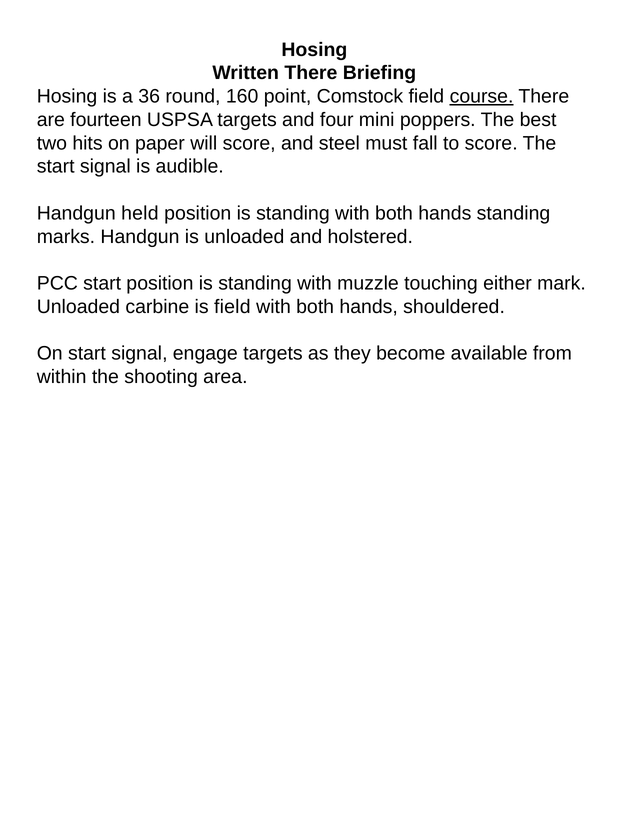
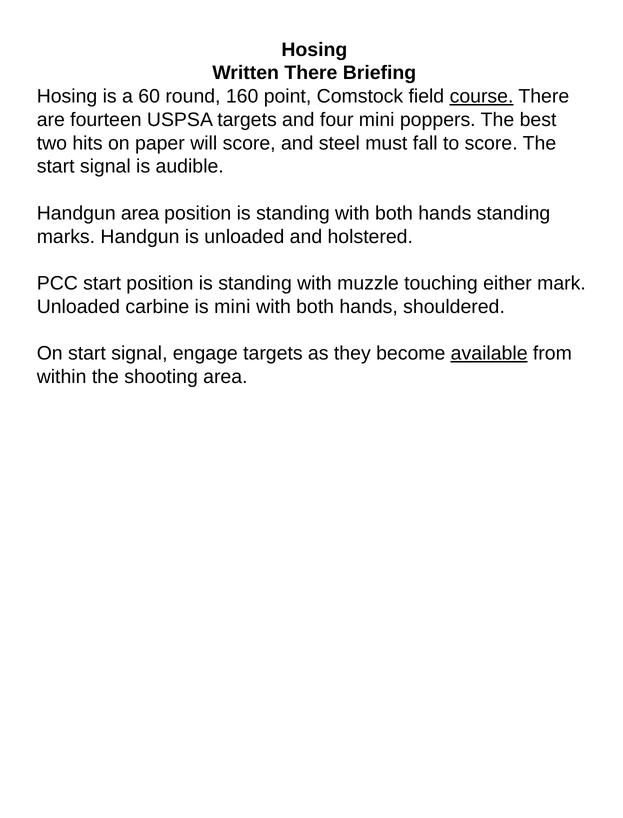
36: 36 -> 60
Handgun held: held -> area
is field: field -> mini
available underline: none -> present
